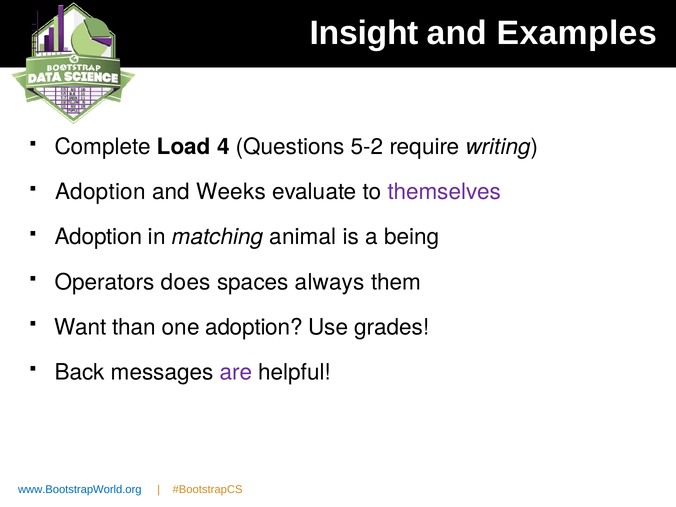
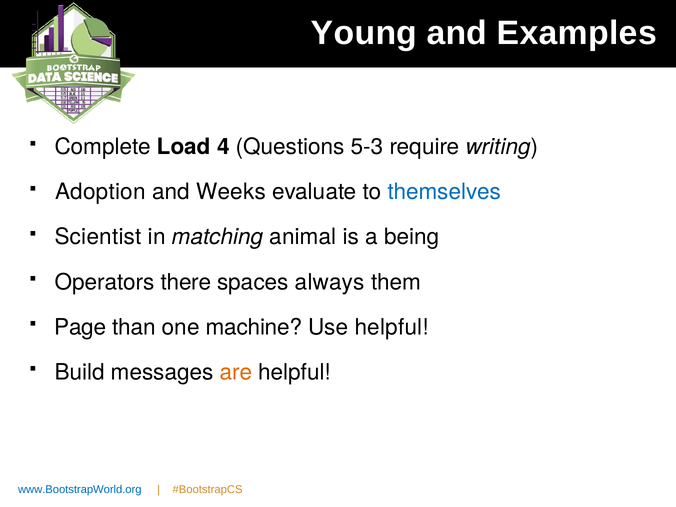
Insight: Insight -> Young
5-2: 5-2 -> 5-3
themselves colour: purple -> blue
Adoption at (98, 237): Adoption -> Scientist
does: does -> there
Want: Want -> Page
one adoption: adoption -> machine
Use grades: grades -> helpful
Back: Back -> Build
are colour: purple -> orange
